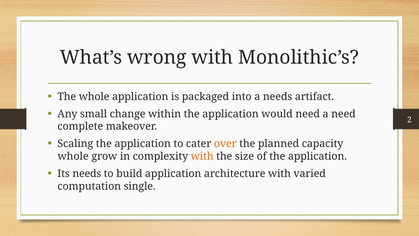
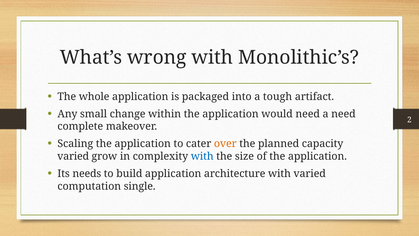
a needs: needs -> tough
whole at (73, 156): whole -> varied
with at (202, 156) colour: orange -> blue
